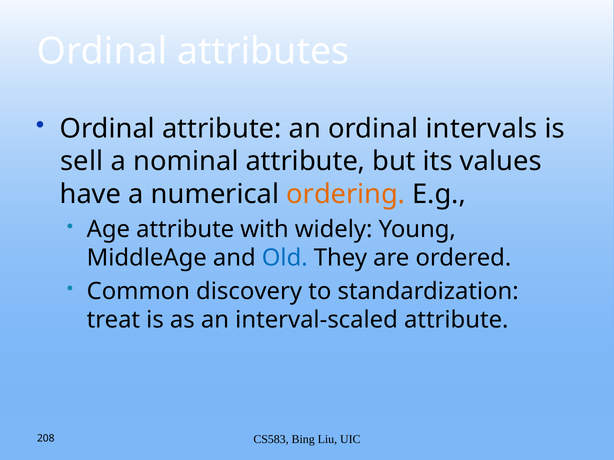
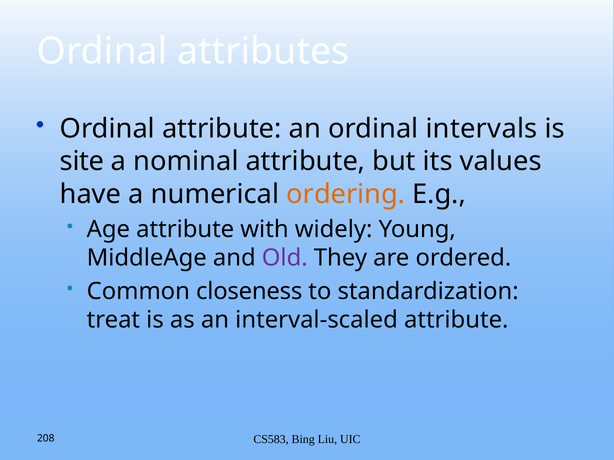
sell: sell -> site
Old colour: blue -> purple
discovery: discovery -> closeness
